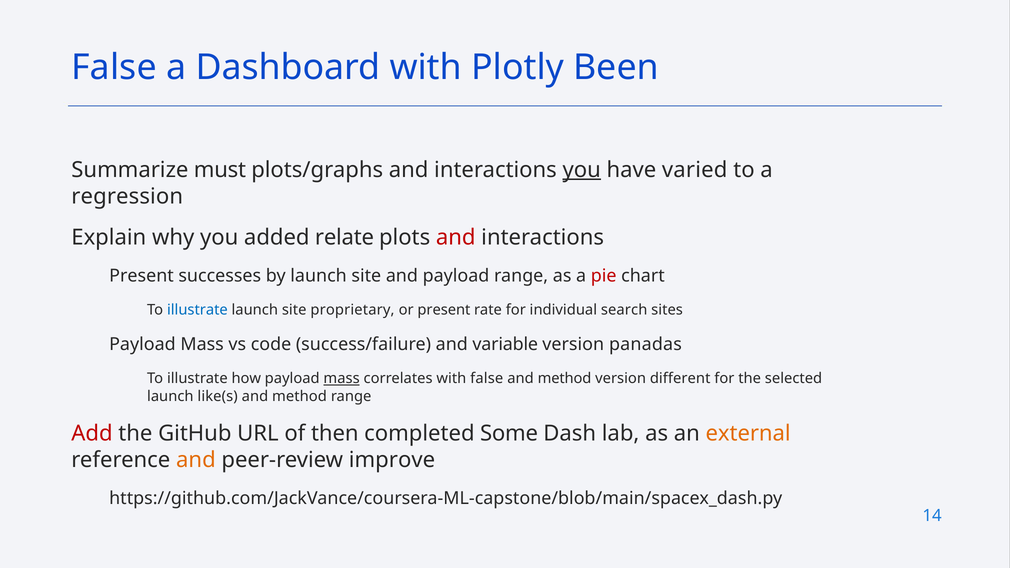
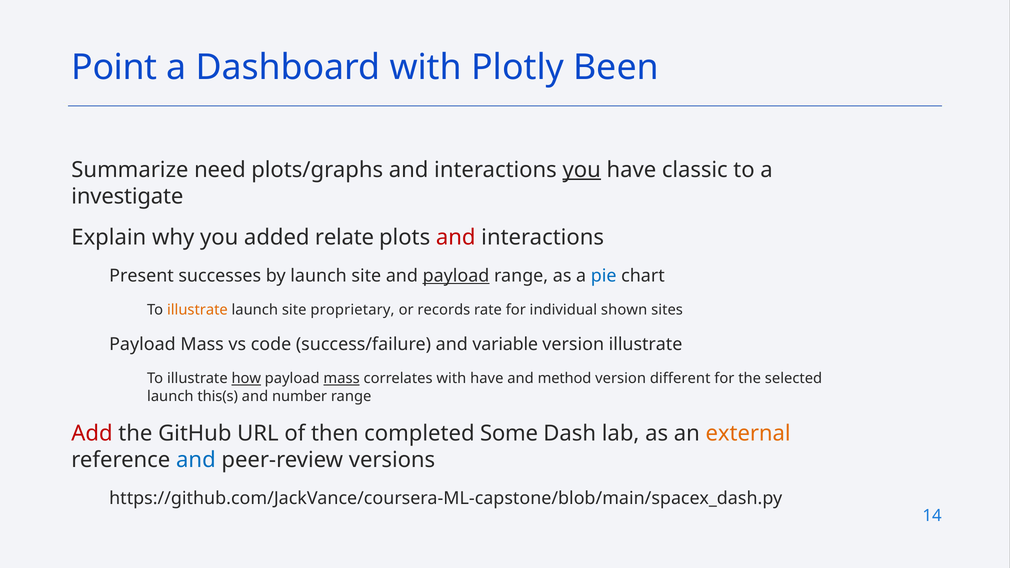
False at (114, 67): False -> Point
must: must -> need
varied: varied -> classic
regression: regression -> investigate
payload at (456, 276) underline: none -> present
pie colour: red -> blue
illustrate at (197, 310) colour: blue -> orange
or present: present -> records
search: search -> shown
version panadas: panadas -> illustrate
how underline: none -> present
with false: false -> have
like(s: like(s -> this(s
method at (299, 396): method -> number
and at (196, 460) colour: orange -> blue
improve: improve -> versions
